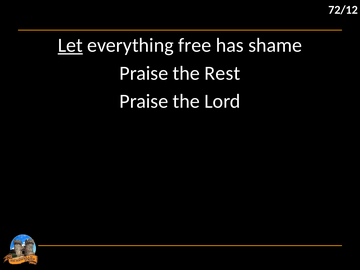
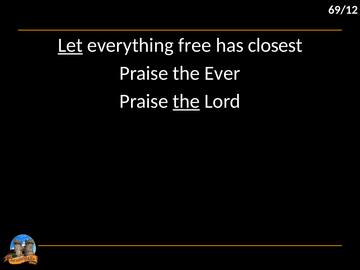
72/12: 72/12 -> 69/12
shame: shame -> closest
Rest: Rest -> Ever
the at (186, 101) underline: none -> present
